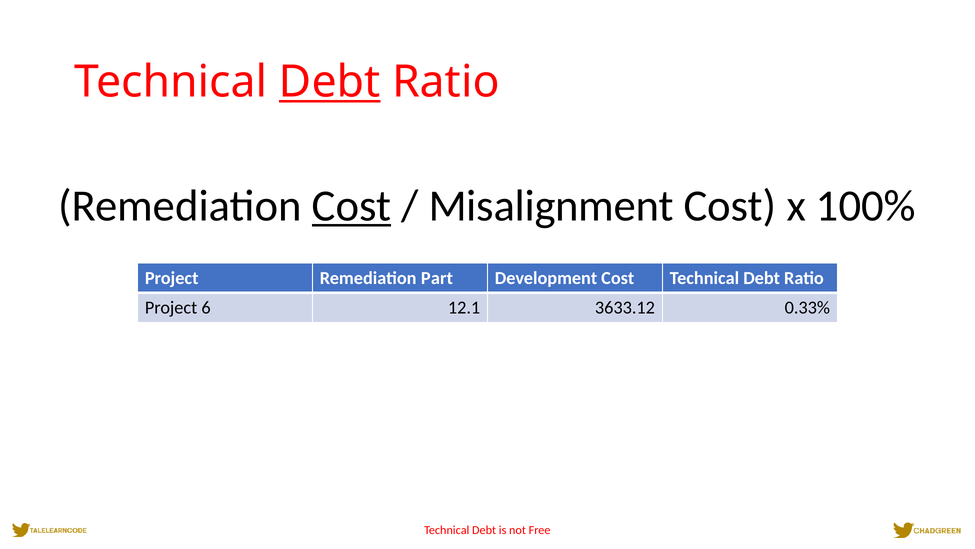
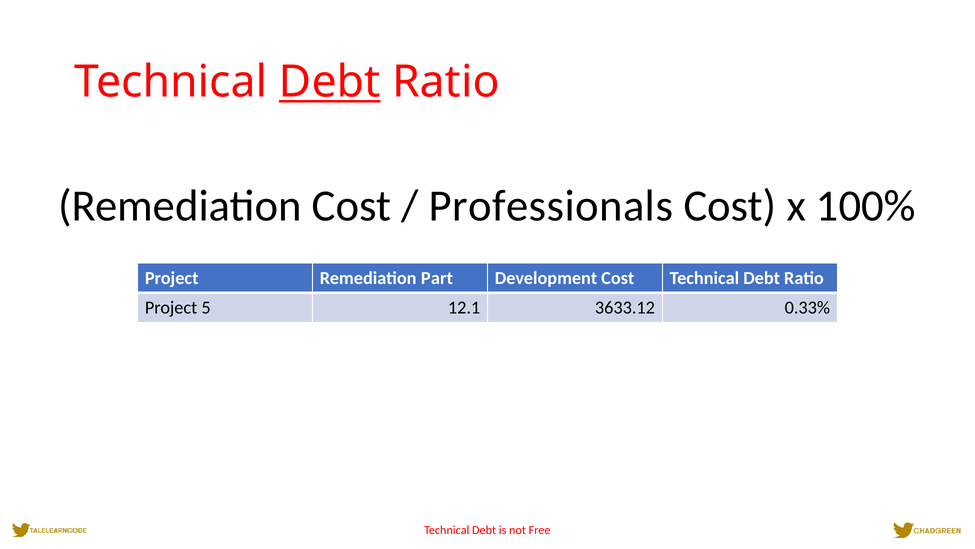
Cost at (352, 206) underline: present -> none
Misalignment: Misalignment -> Professionals
6: 6 -> 5
